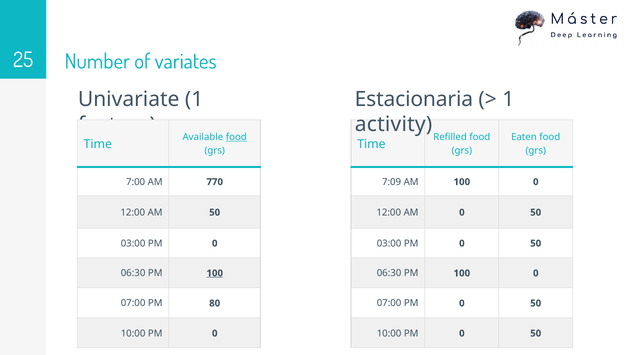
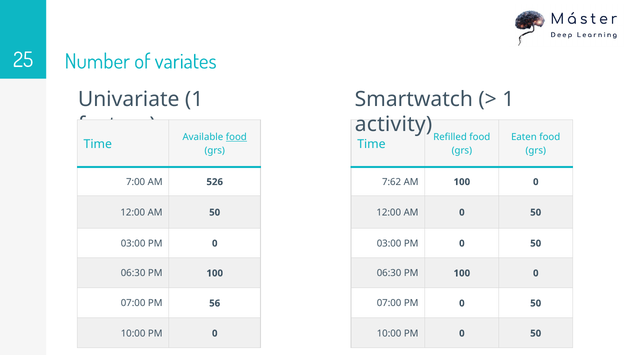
Estacionaria: Estacionaria -> Smartwatch
770: 770 -> 526
7:09: 7:09 -> 7:62
100 at (215, 273) underline: present -> none
80: 80 -> 56
